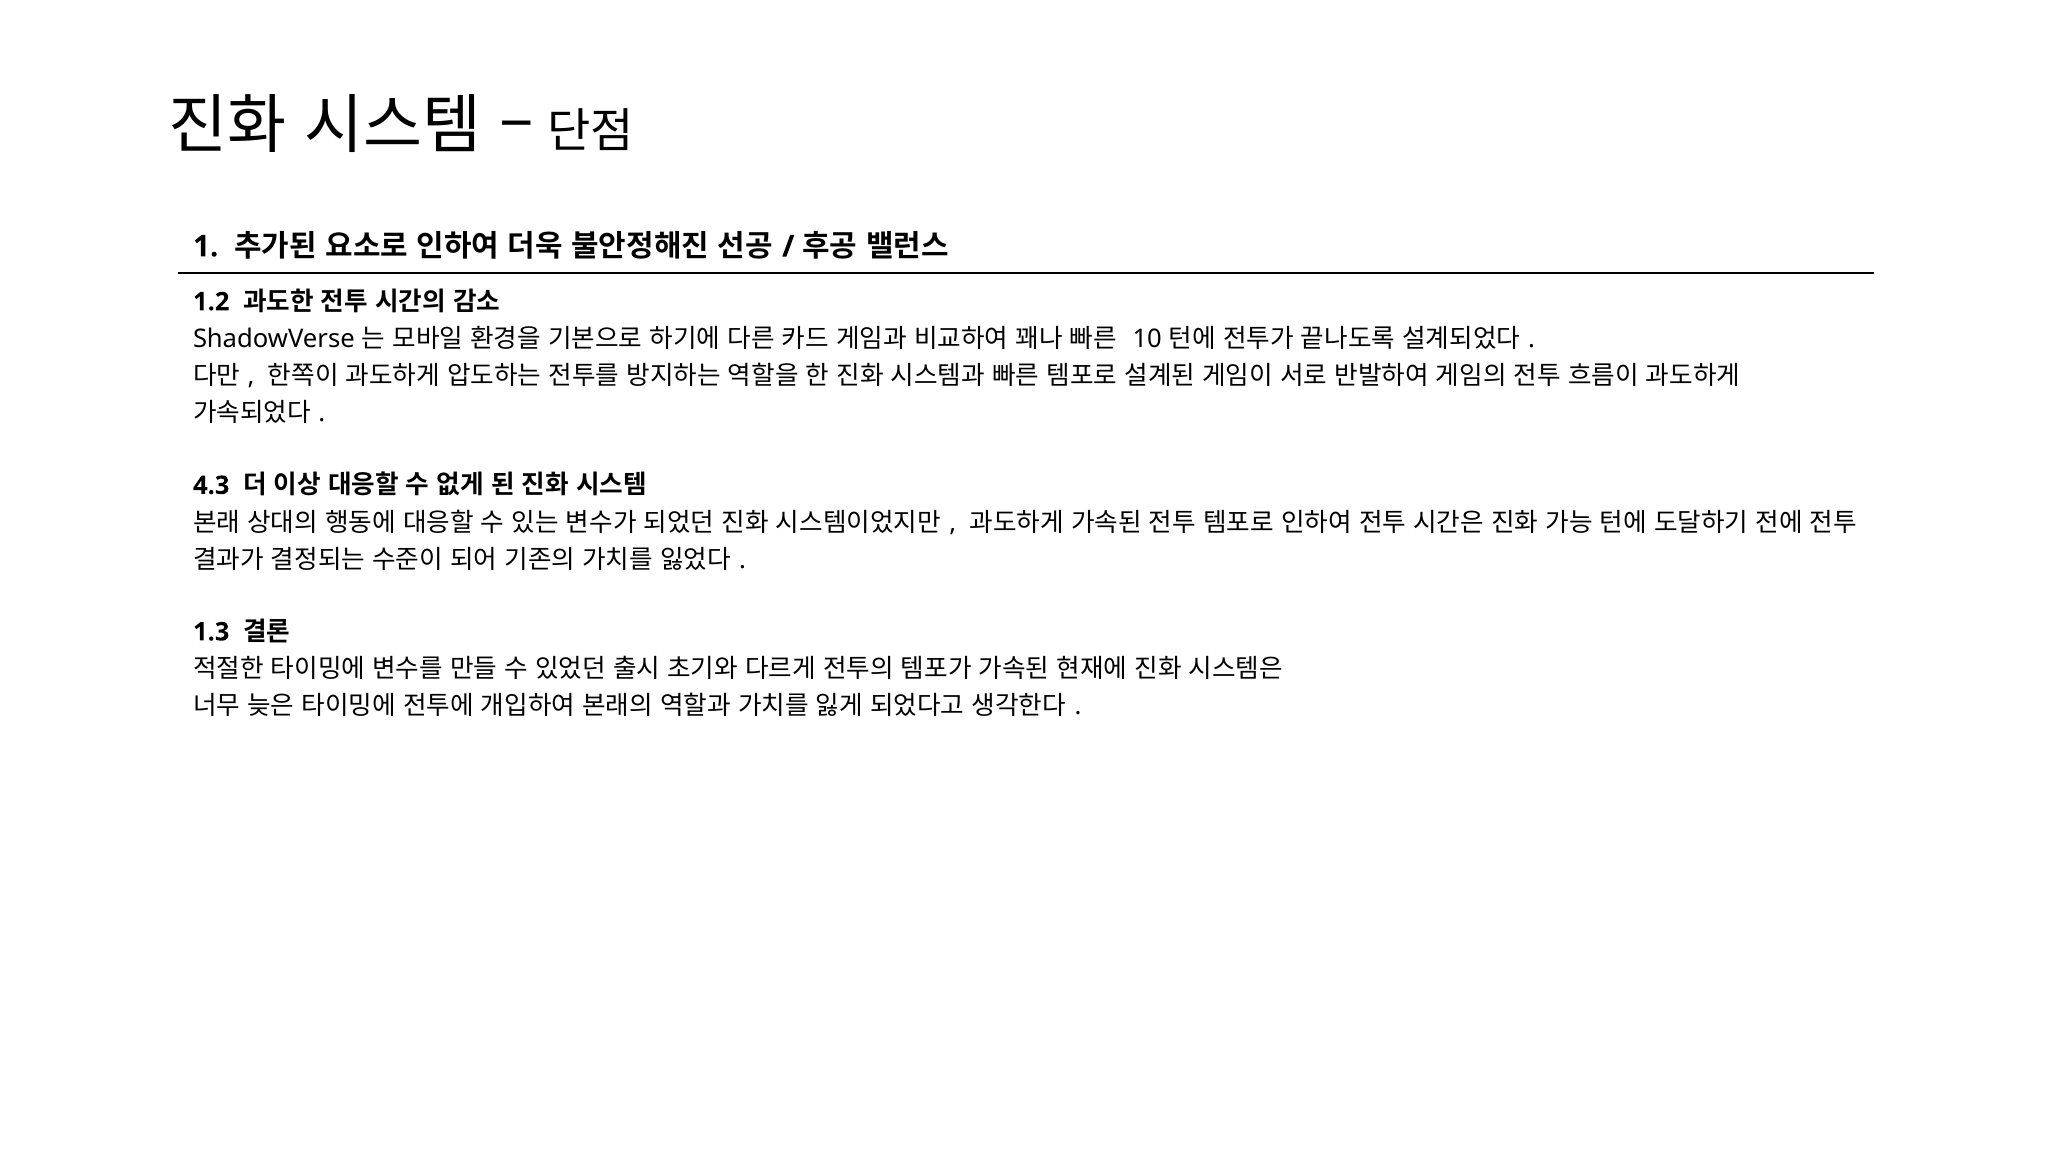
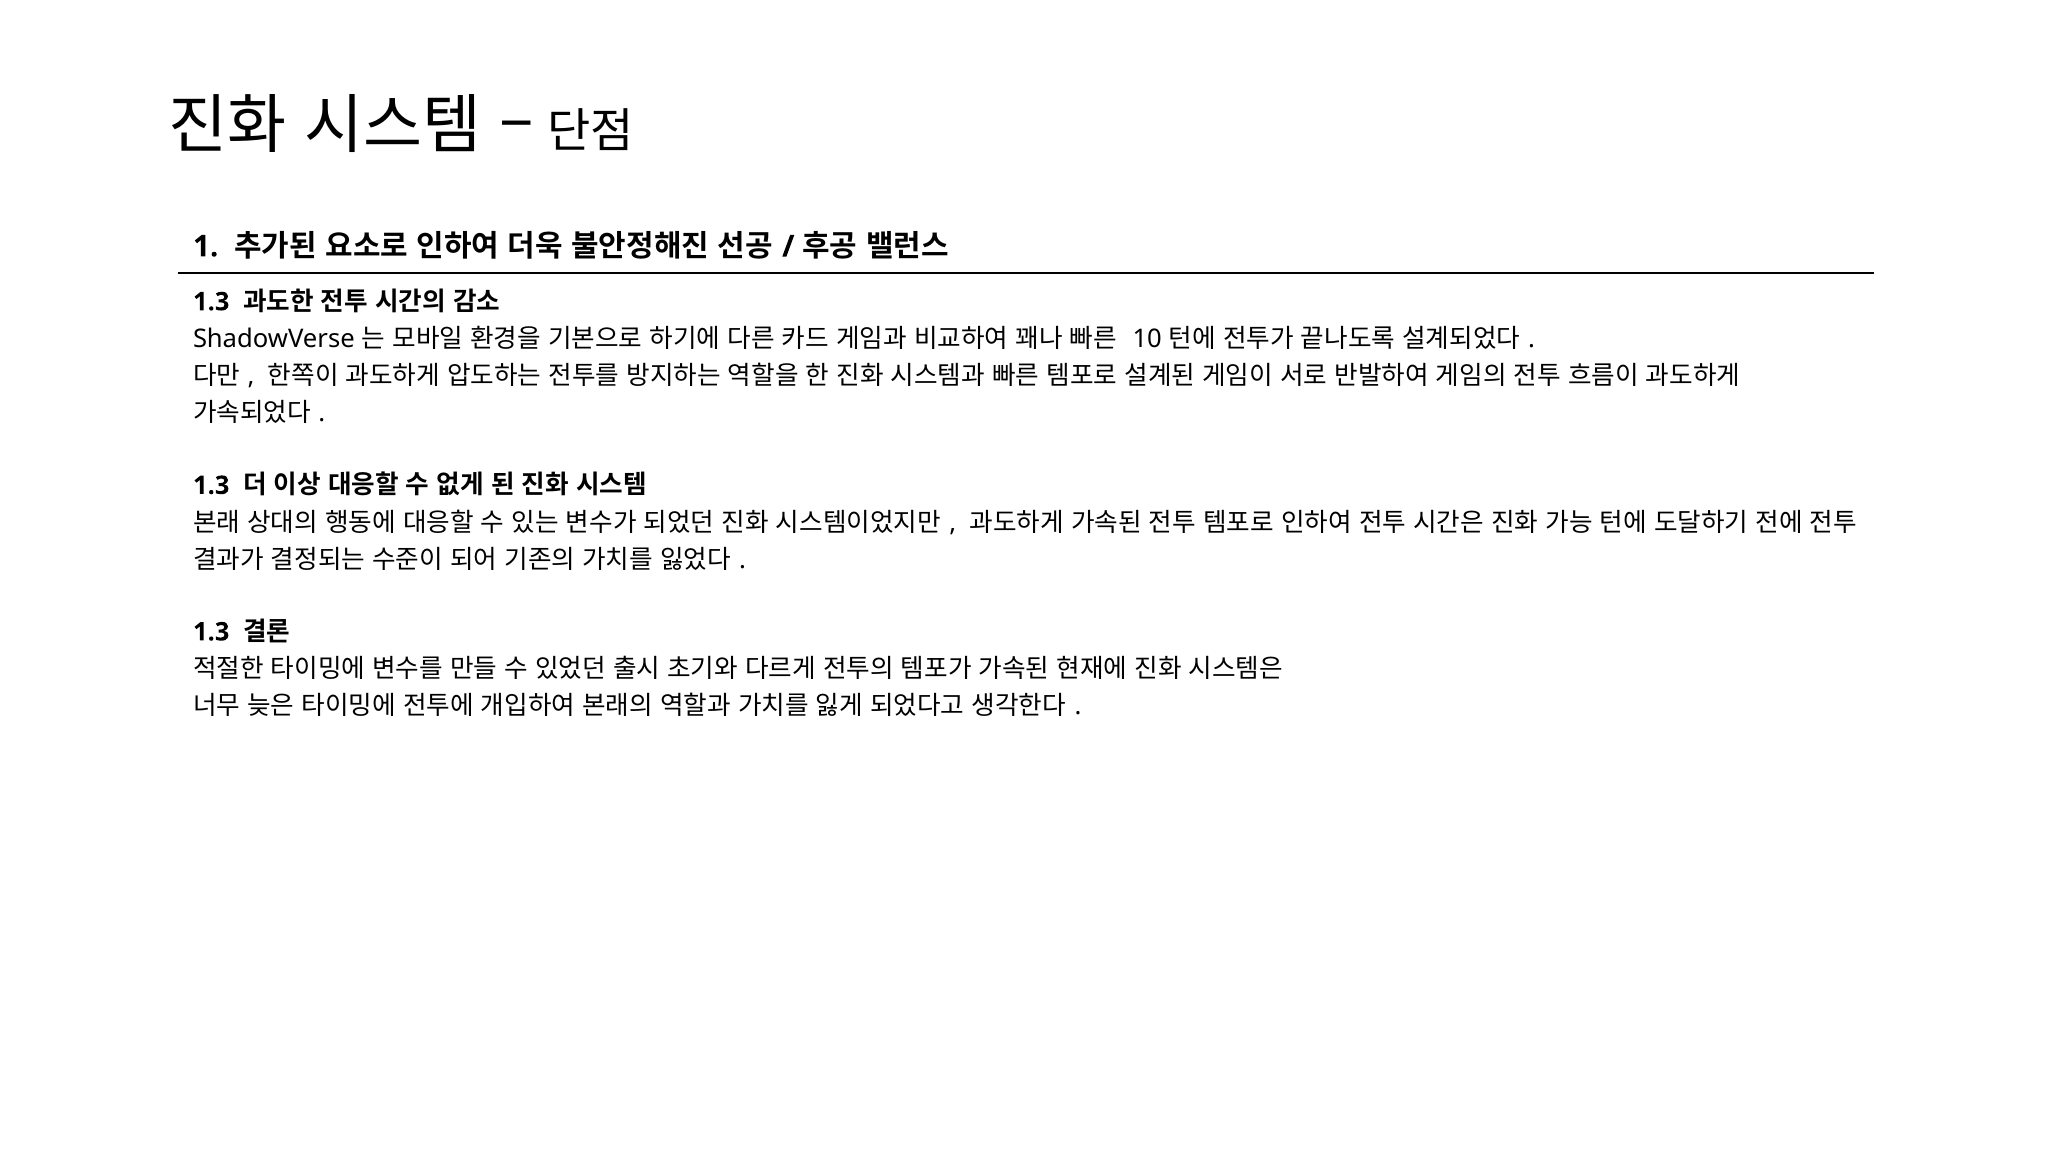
1.2 at (211, 302): 1.2 -> 1.3
4.3 at (211, 486): 4.3 -> 1.3
